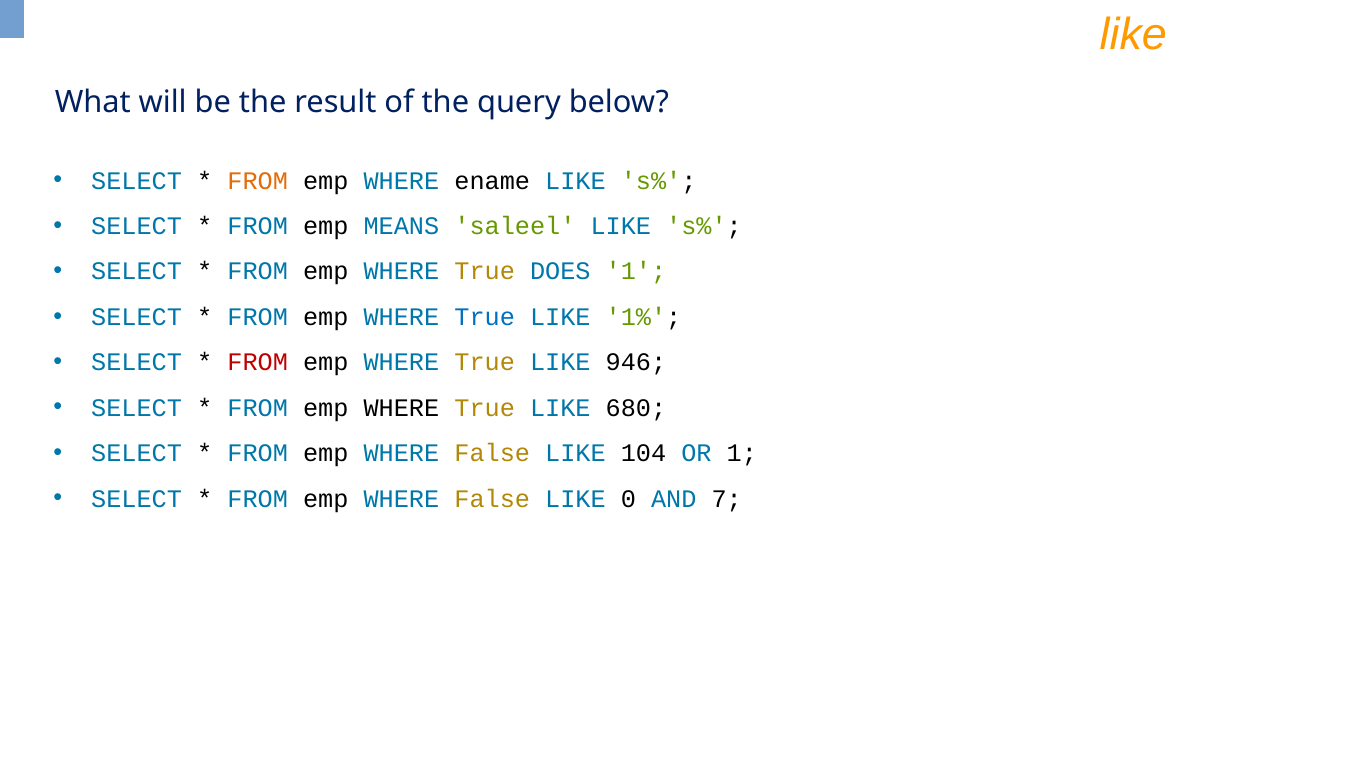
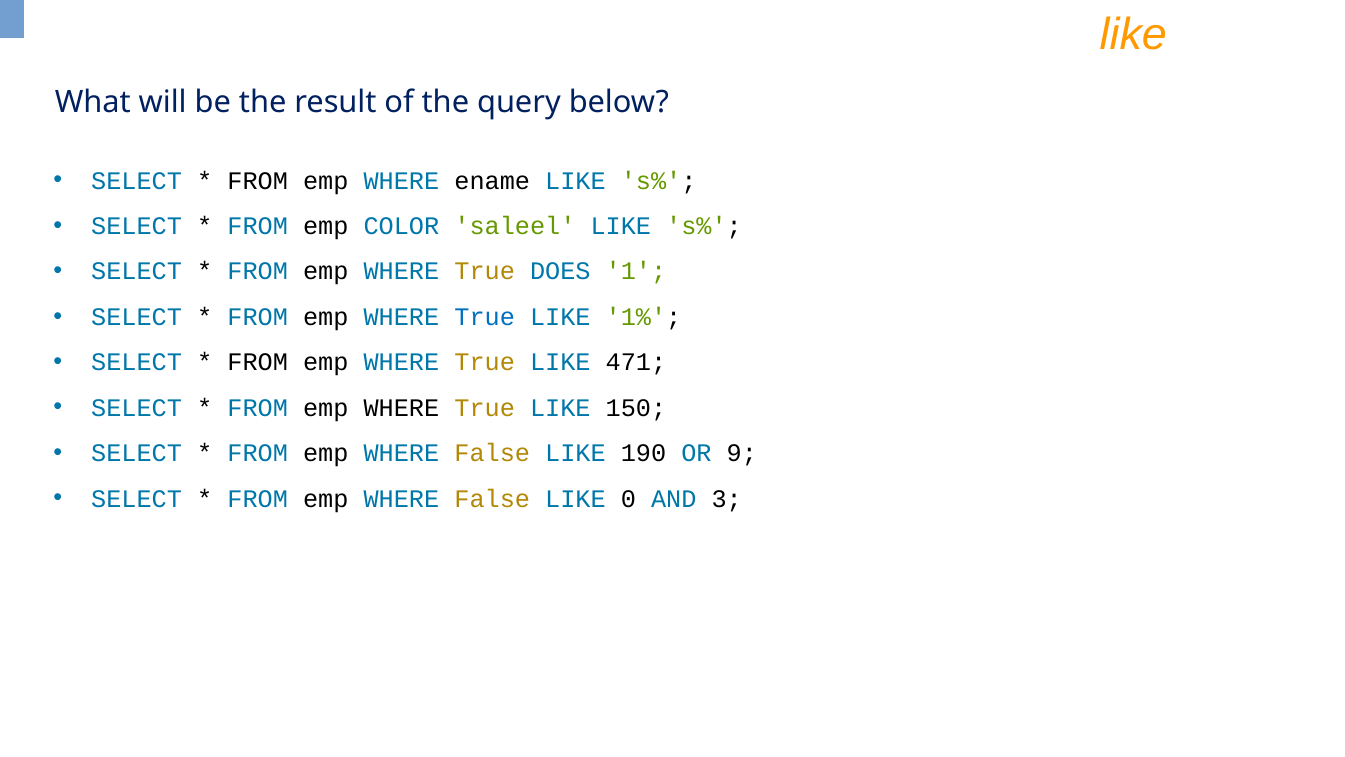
FROM at (258, 181) colour: orange -> black
MEANS: MEANS -> COLOR
FROM at (258, 362) colour: red -> black
946: 946 -> 471
680: 680 -> 150
104: 104 -> 190
OR 1: 1 -> 9
7: 7 -> 3
